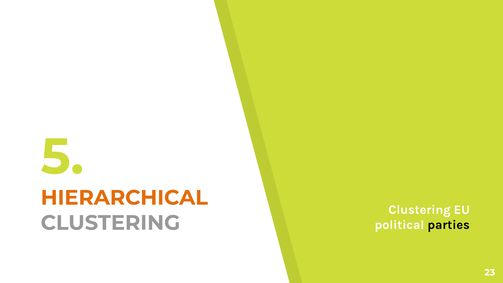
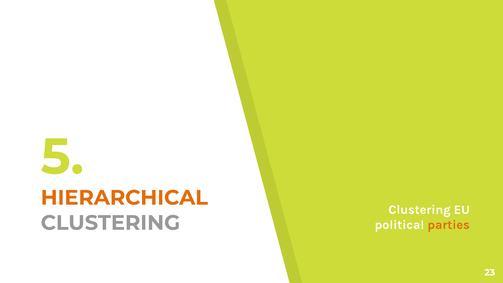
parties colour: black -> orange
